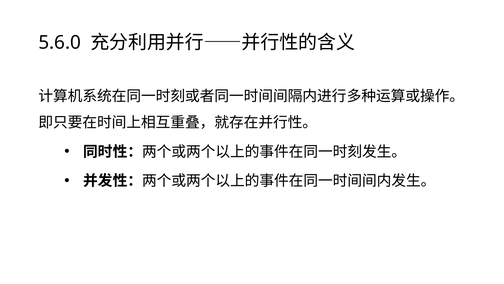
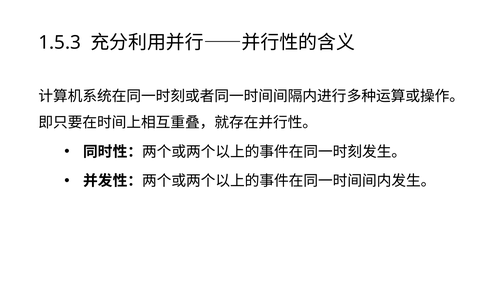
5.6.0: 5.6.0 -> 1.5.3
